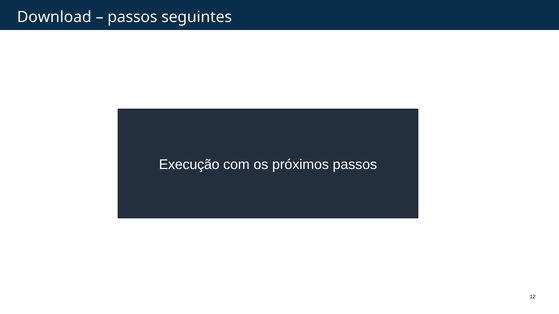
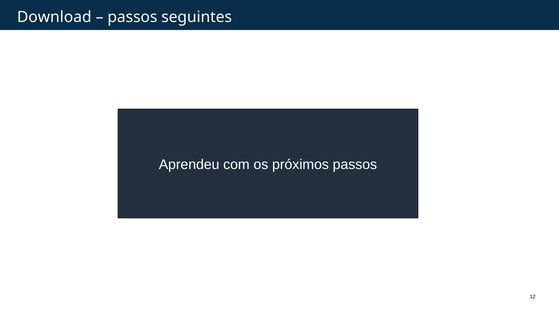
Execução: Execução -> Aprendeu
